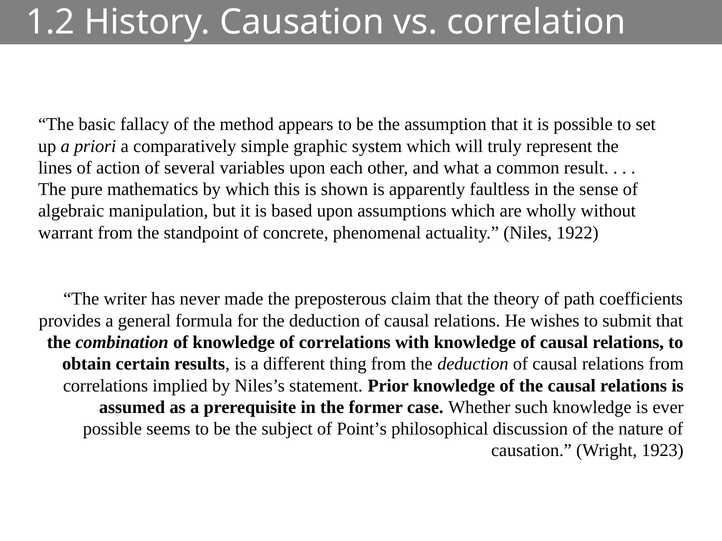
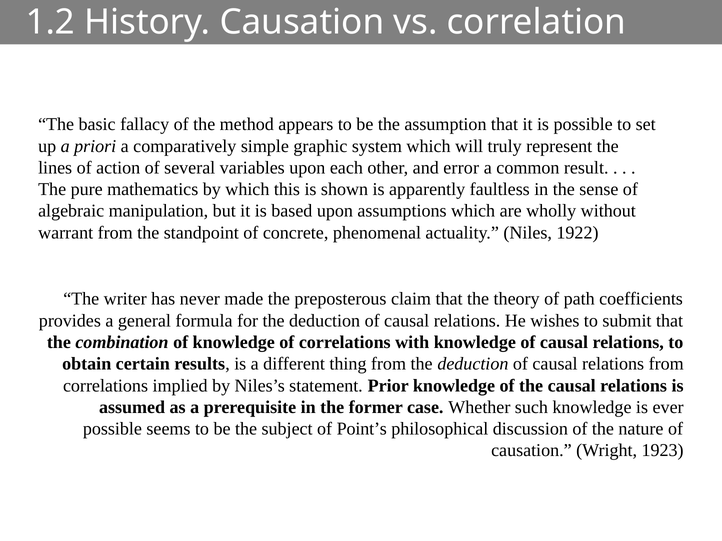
what: what -> error
